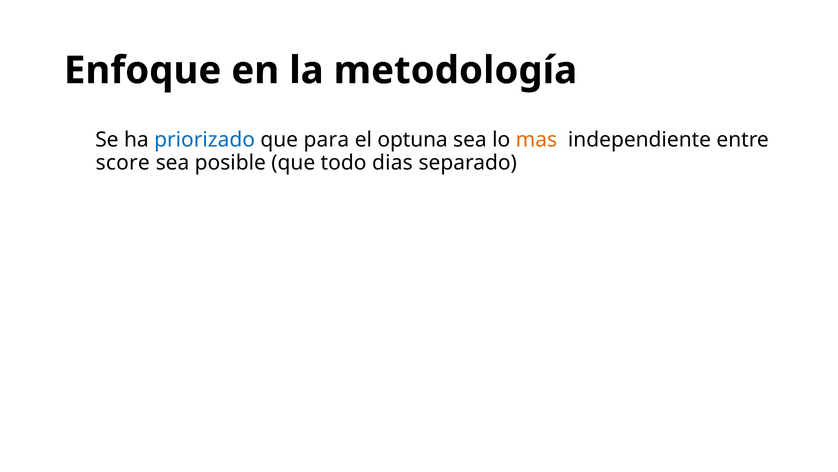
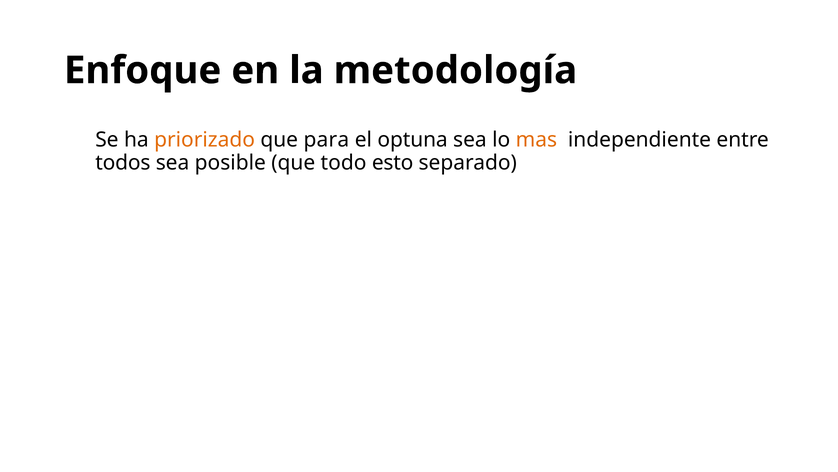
priorizado colour: blue -> orange
score: score -> todos
dias: dias -> esto
